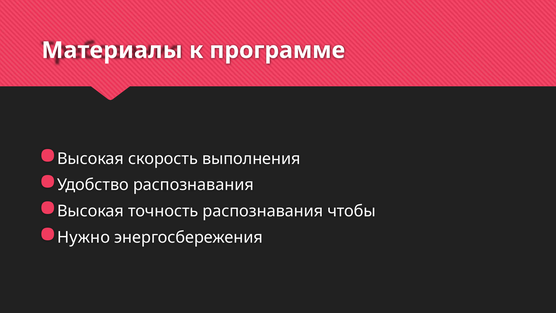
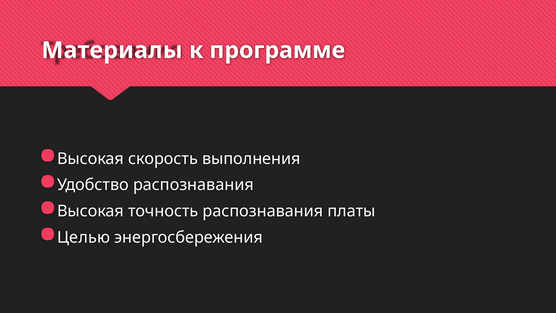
чтобы: чтобы -> платы
Нужно: Нужно -> Целью
